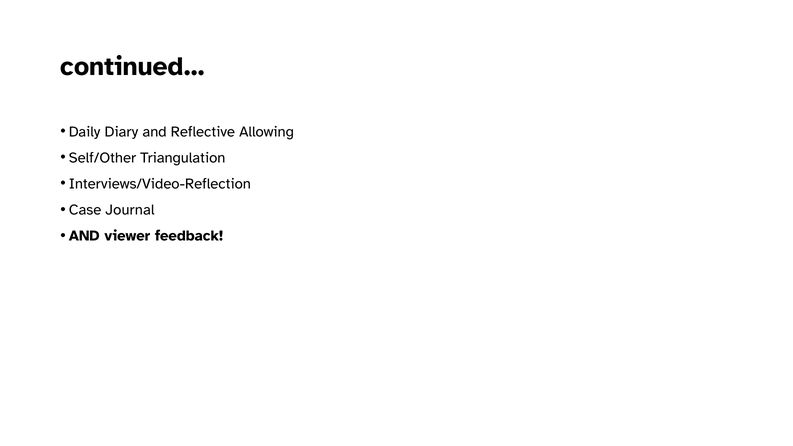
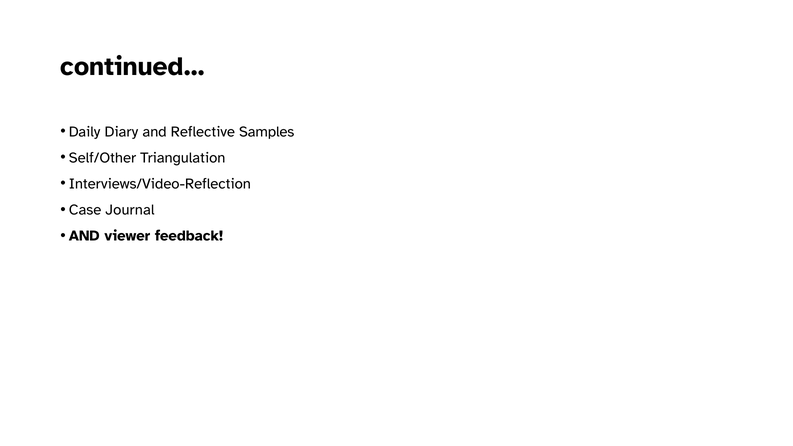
Allowing: Allowing -> Samples
